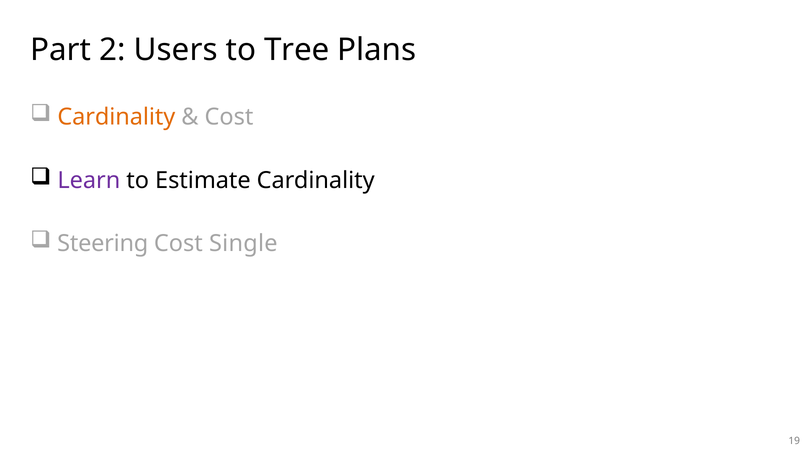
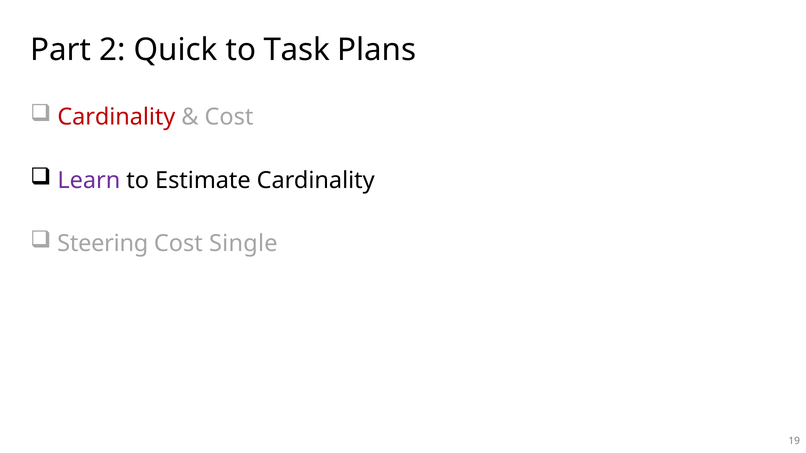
Users: Users -> Quick
Tree: Tree -> Task
Cardinality at (116, 117) colour: orange -> red
